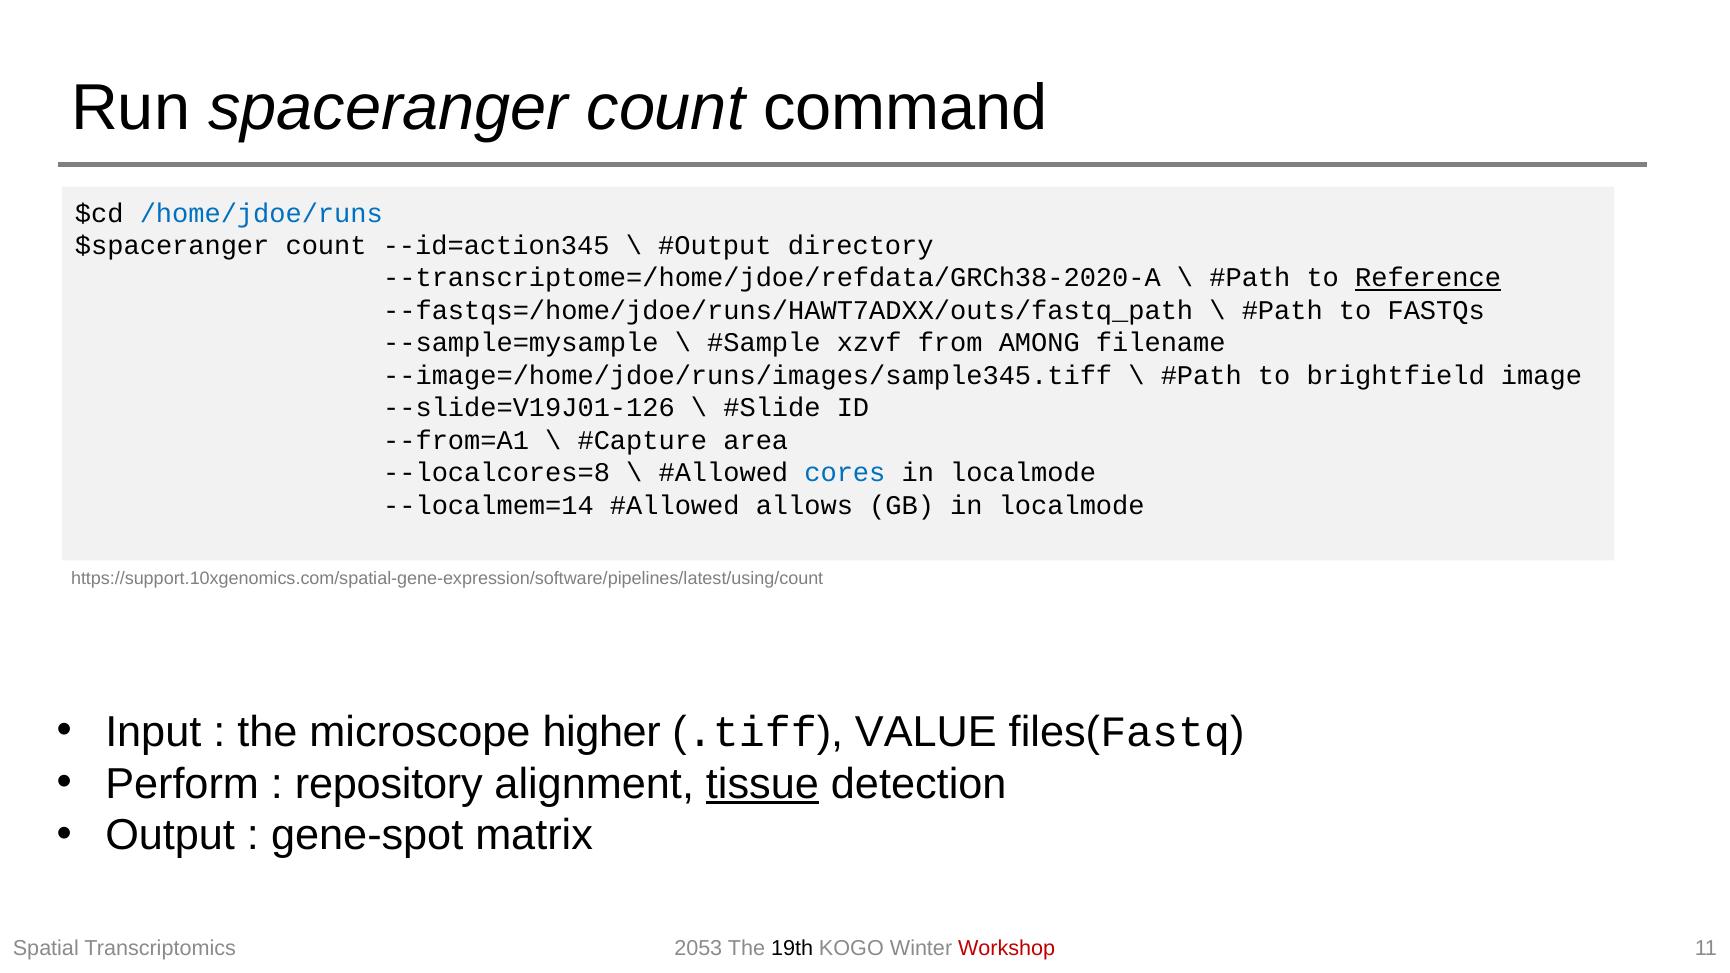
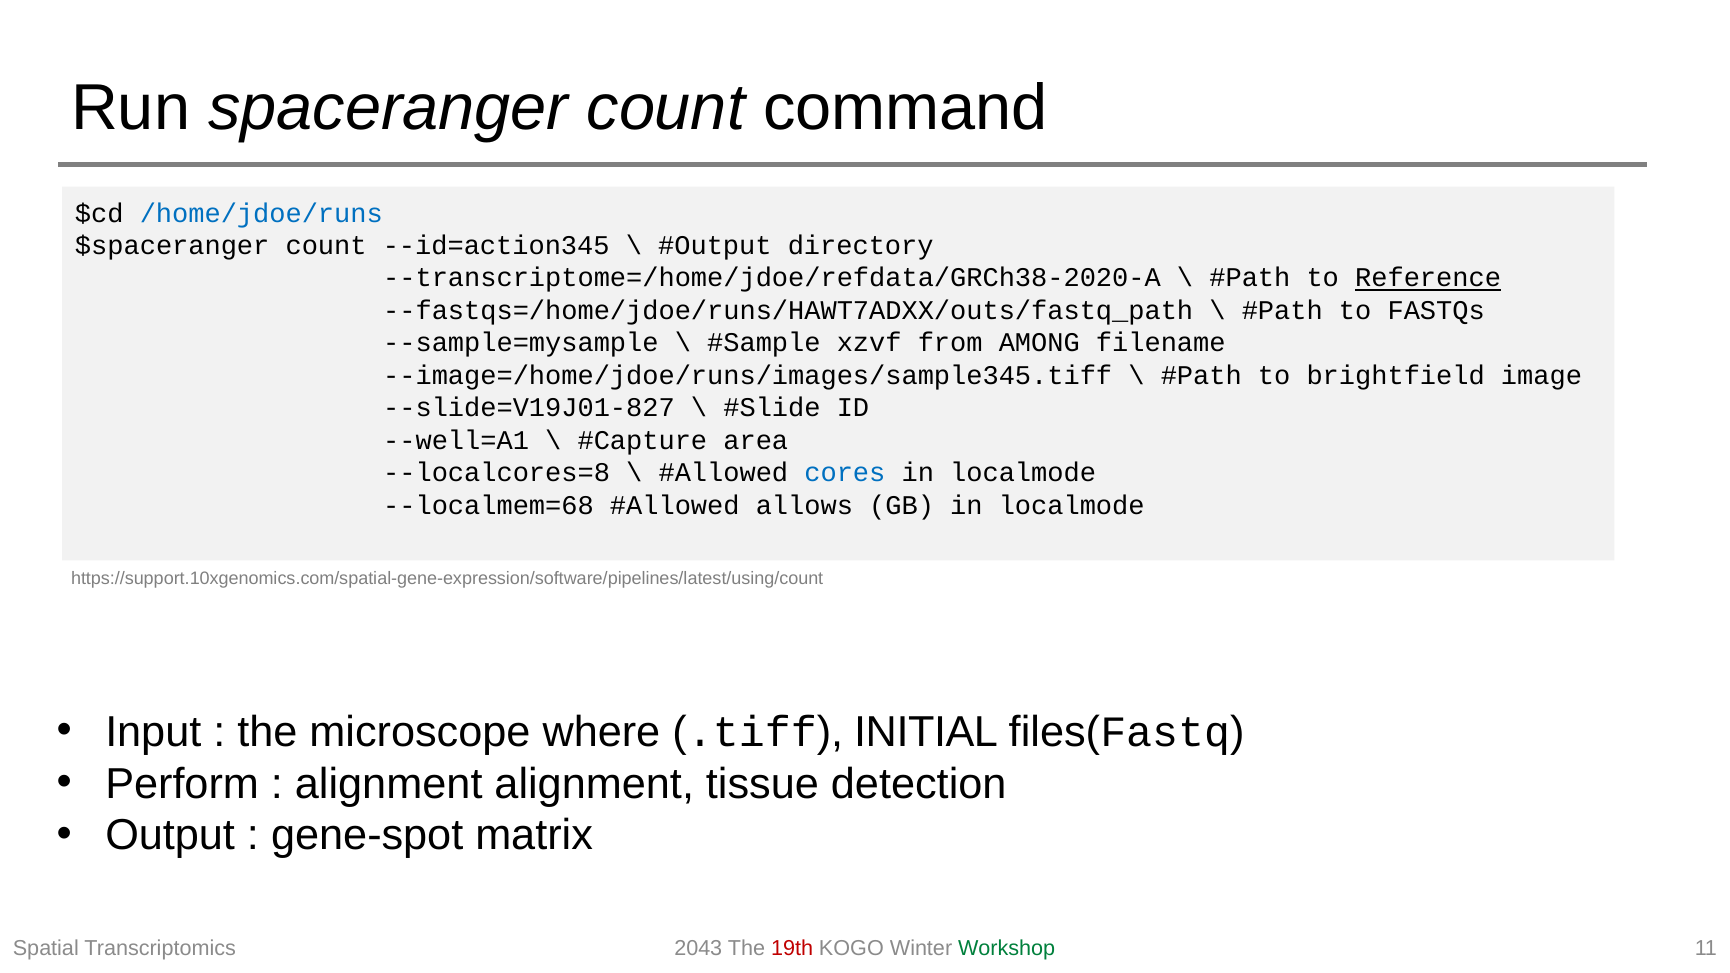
--slide=V19J01-126: --slide=V19J01-126 -> --slide=V19J01-827
--from=A1: --from=A1 -> --well=A1
--localmem=14: --localmem=14 -> --localmem=68
higher: higher -> where
VALUE: VALUE -> INITIAL
repository at (389, 784): repository -> alignment
tissue underline: present -> none
2053: 2053 -> 2043
19th colour: black -> red
Workshop colour: red -> green
